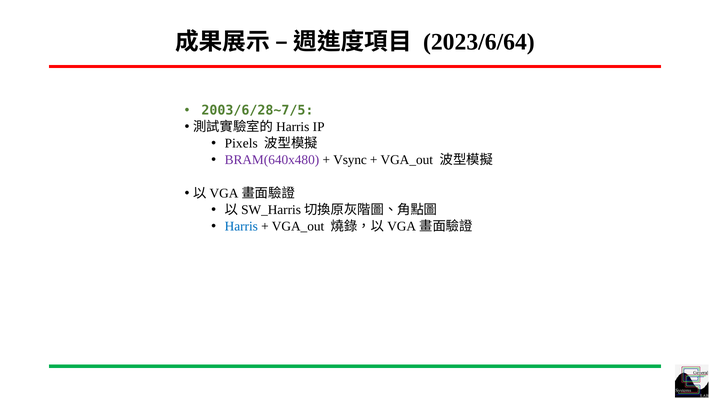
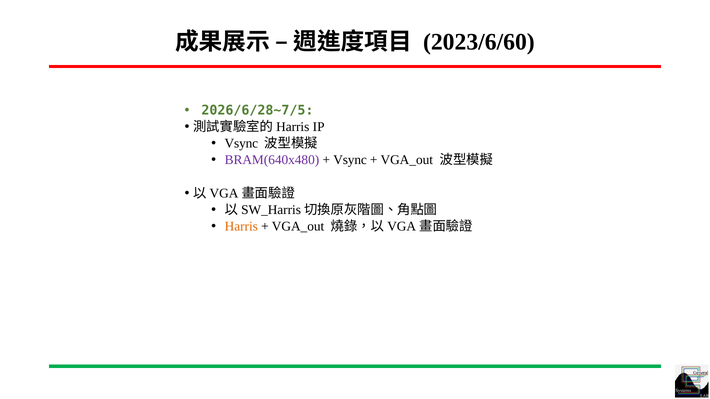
2023/6/64: 2023/6/64 -> 2023/6/60
2003/6/28~7/5: 2003/6/28~7/5 -> 2026/6/28~7/5
Pixels at (241, 144): Pixels -> Vsync
Harris colour: blue -> orange
